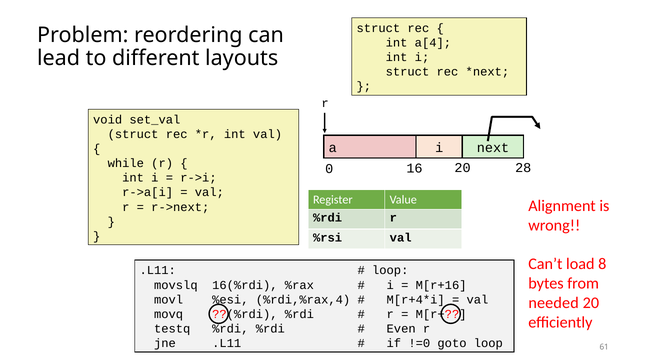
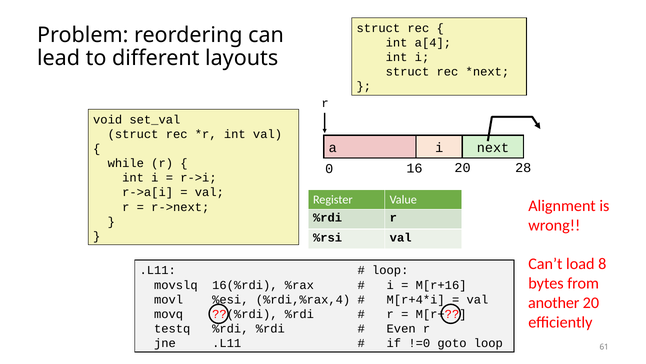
needed: needed -> another
